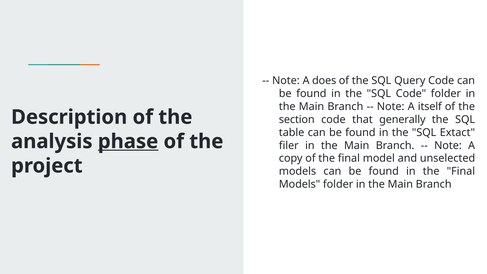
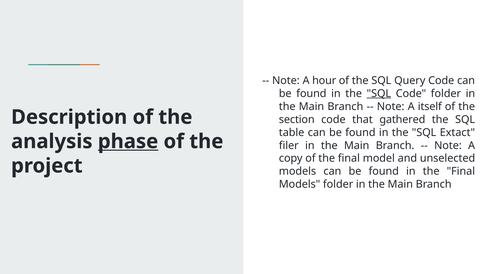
does: does -> hour
SQL at (379, 93) underline: none -> present
generally: generally -> gathered
